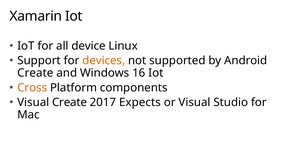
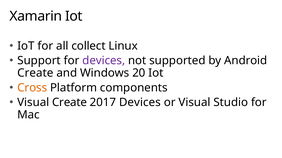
device: device -> collect
devices at (104, 61) colour: orange -> purple
16: 16 -> 20
2017 Expects: Expects -> Devices
